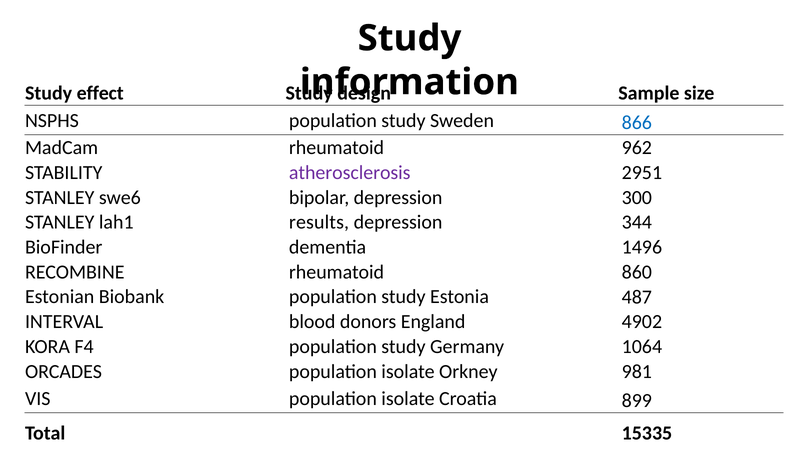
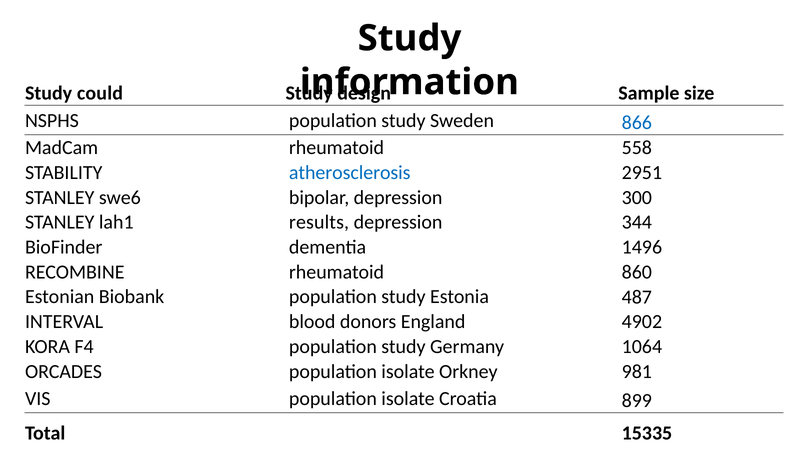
effect: effect -> could
962: 962 -> 558
atherosclerosis colour: purple -> blue
